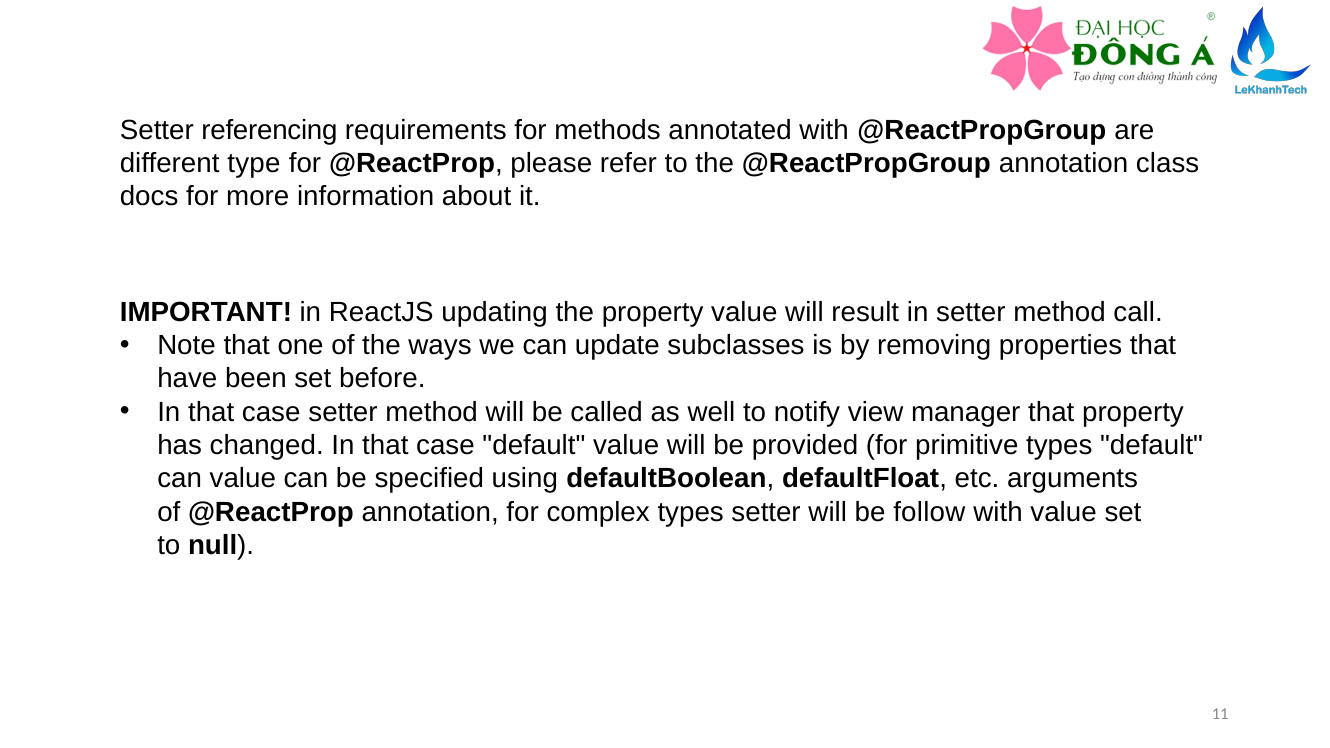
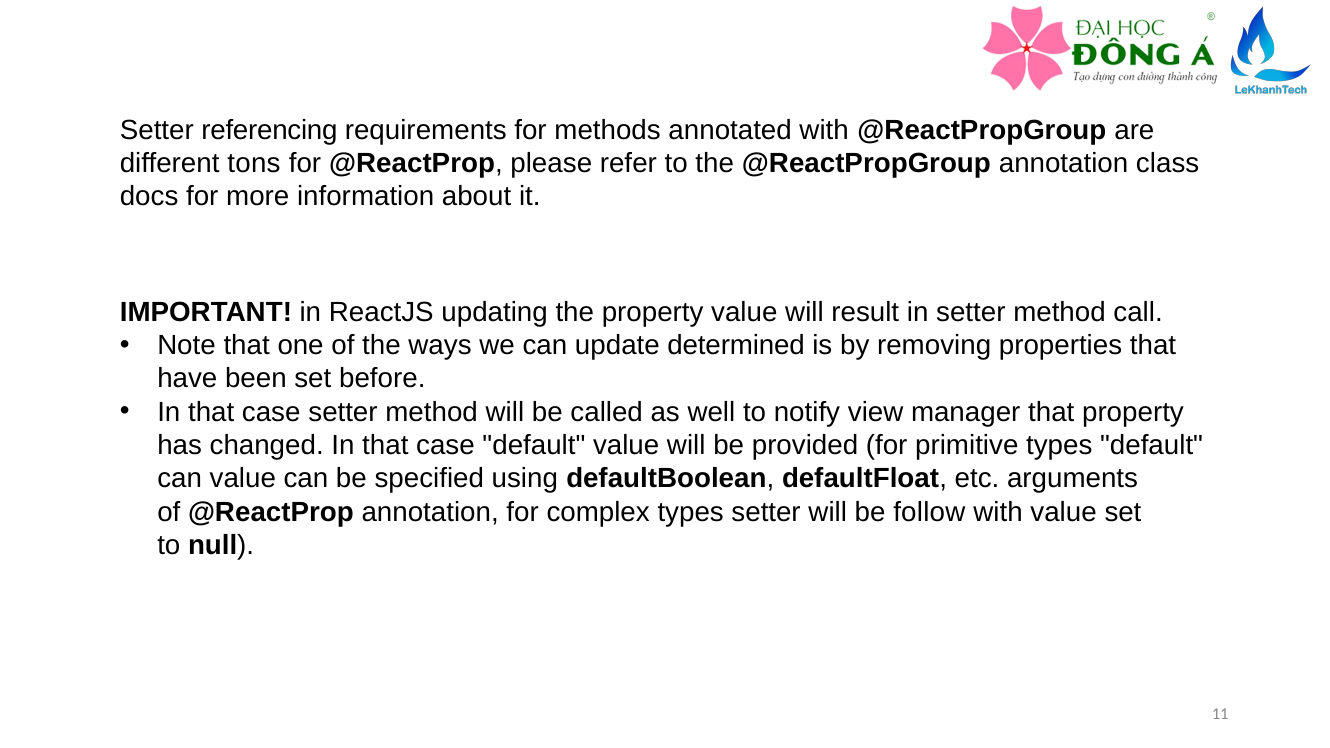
type: type -> tons
subclasses: subclasses -> determined
